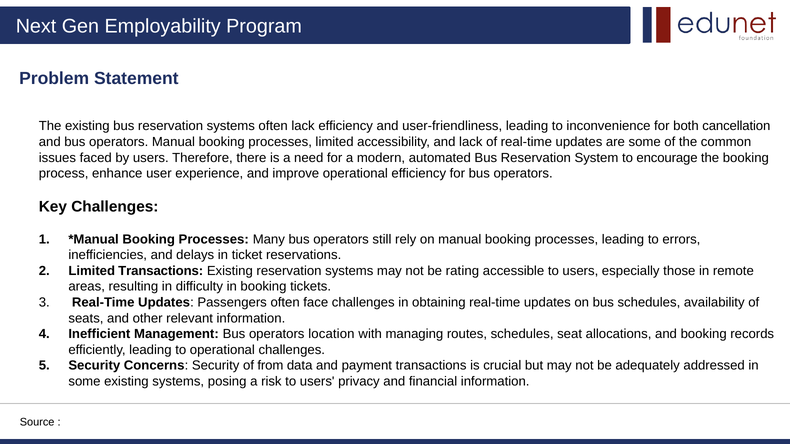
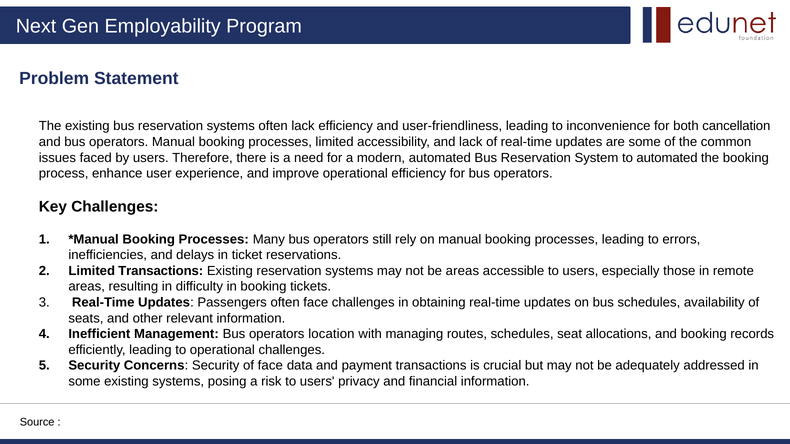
to encourage: encourage -> automated
be rating: rating -> areas
of from: from -> face
